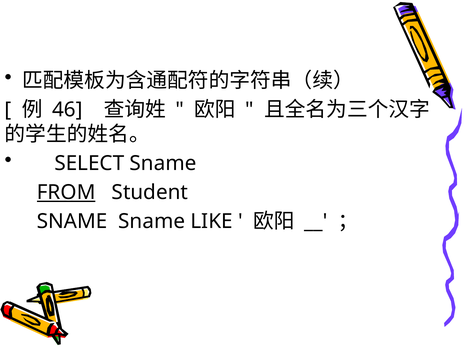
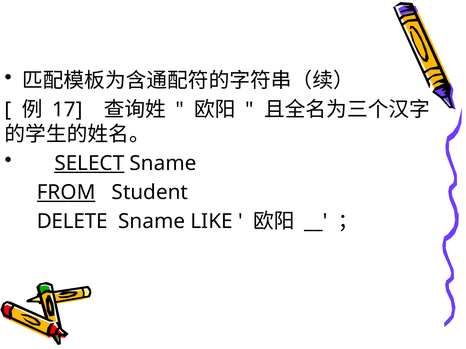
46: 46 -> 17
SELECT underline: none -> present
SNAME at (72, 222): SNAME -> DELETE
